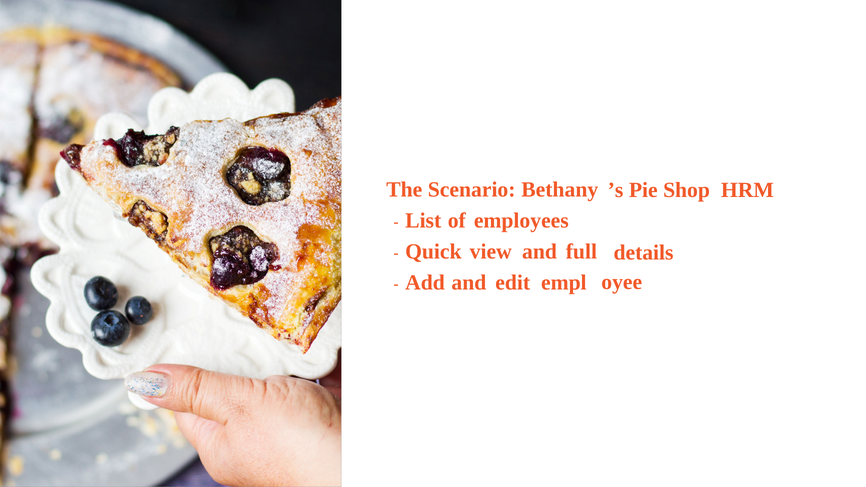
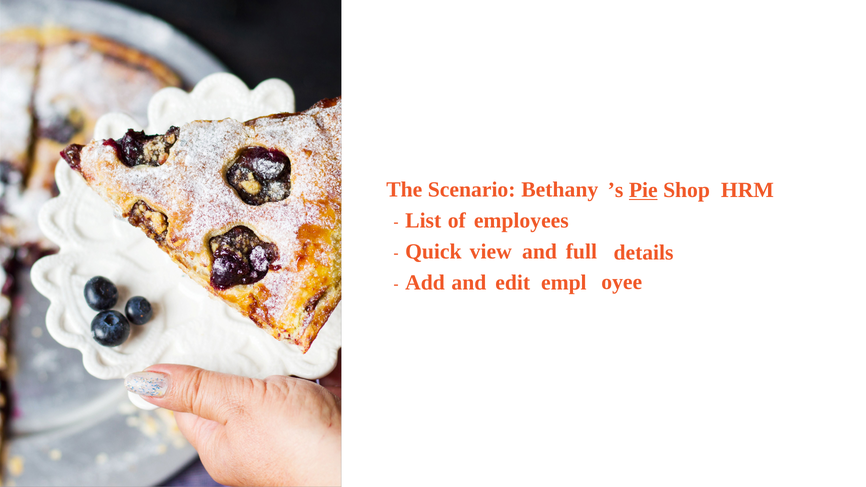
Pie underline: none -> present
